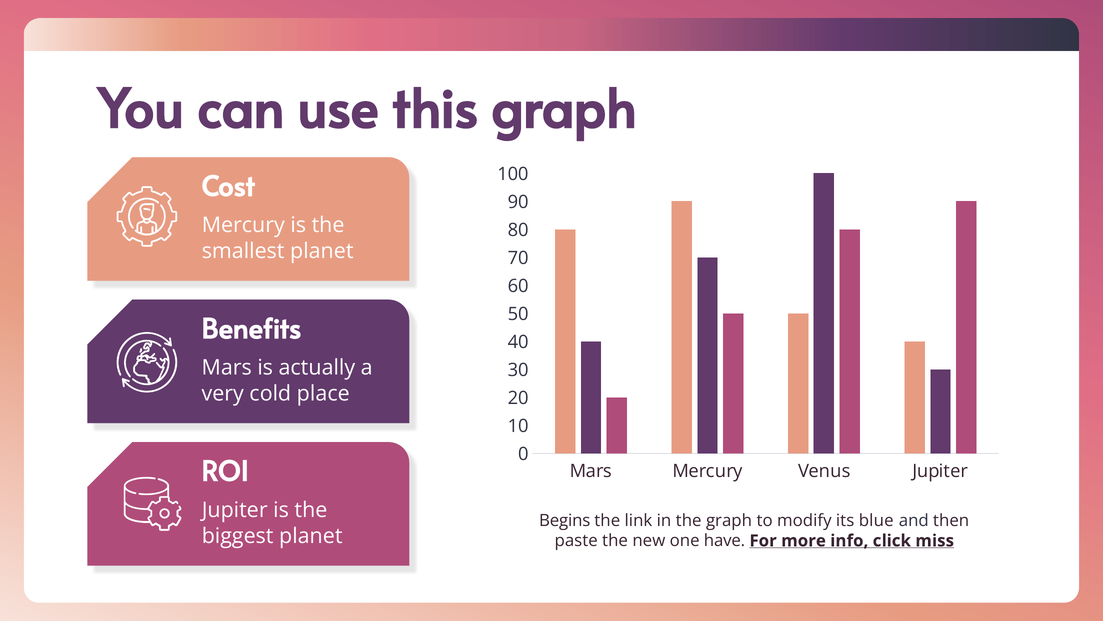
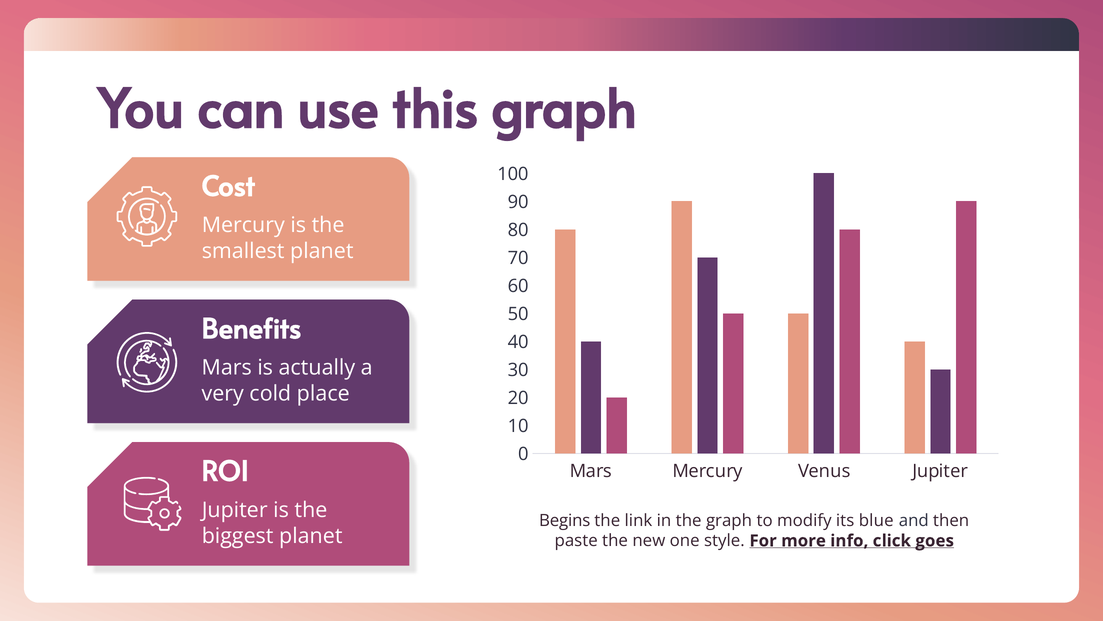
have: have -> style
miss: miss -> goes
